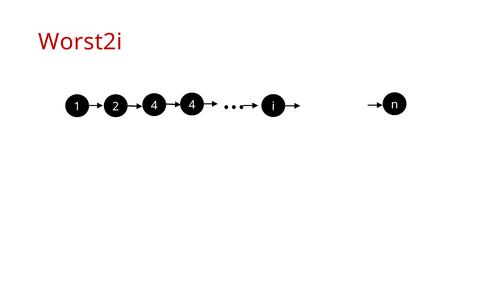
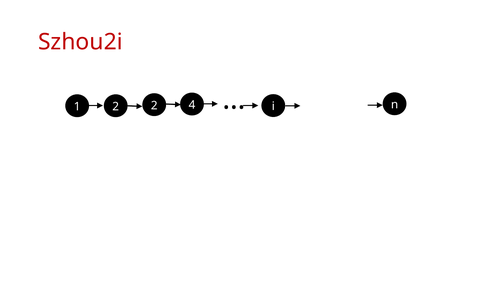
Worst2i: Worst2i -> Szhou2i
2 4: 4 -> 2
